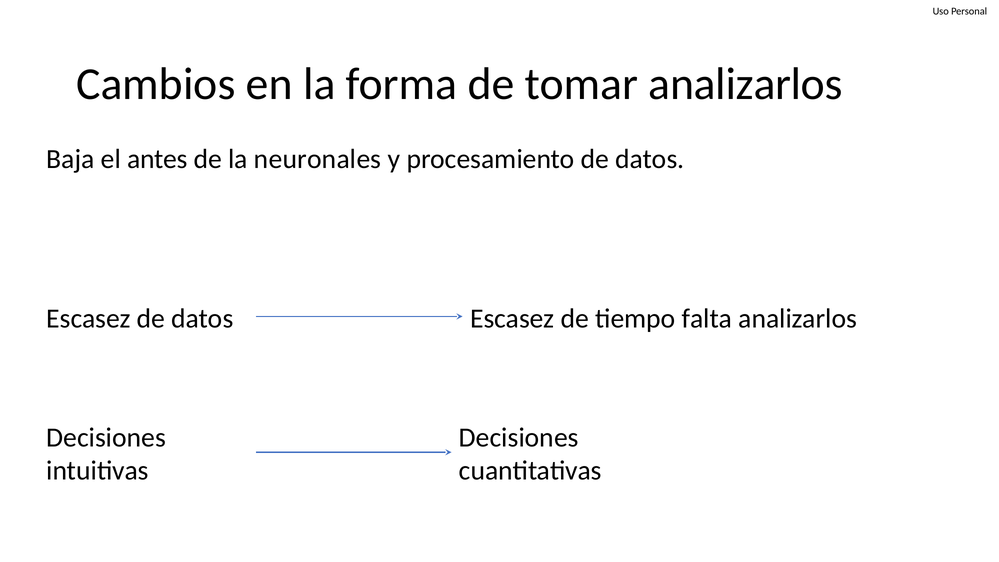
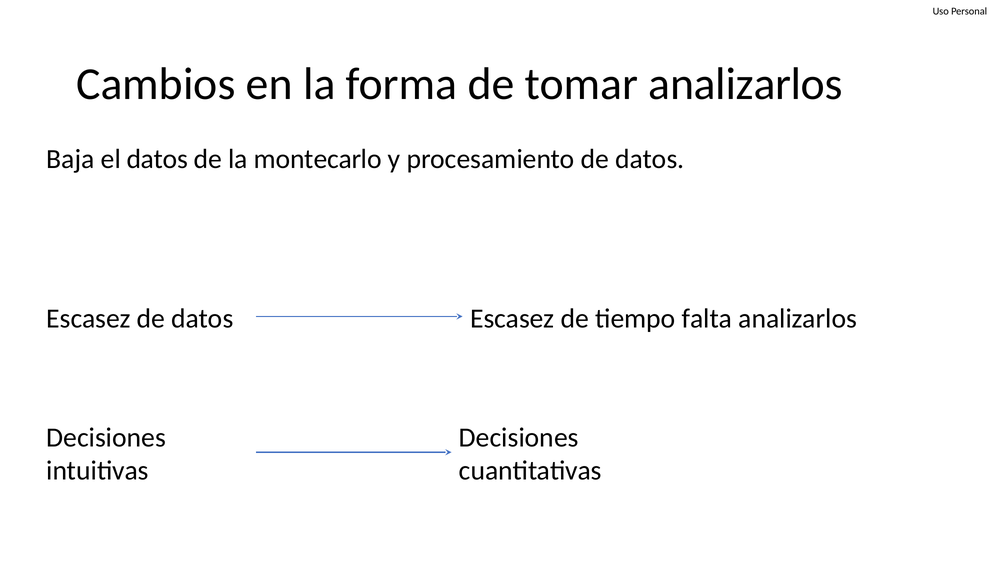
el antes: antes -> datos
neuronales: neuronales -> montecarlo
